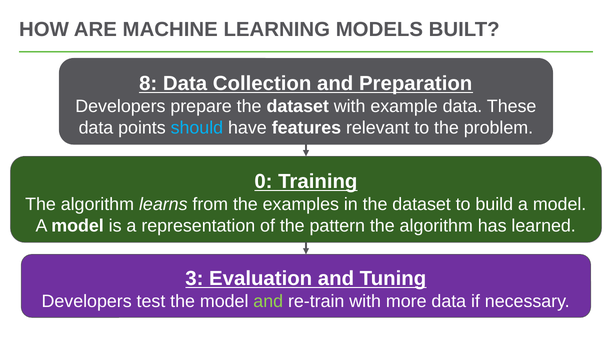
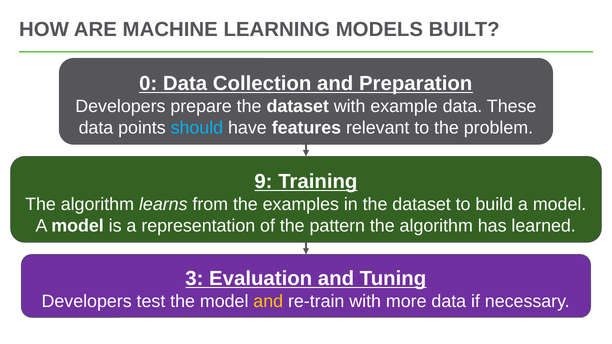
8: 8 -> 0
0: 0 -> 9
and at (268, 301) colour: light green -> yellow
